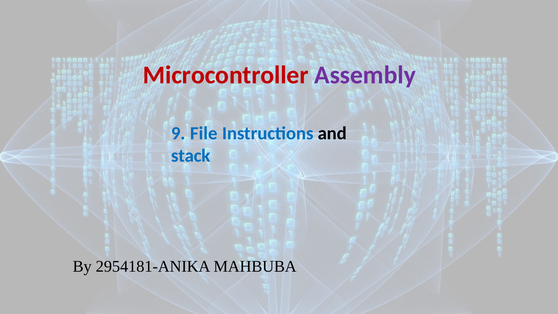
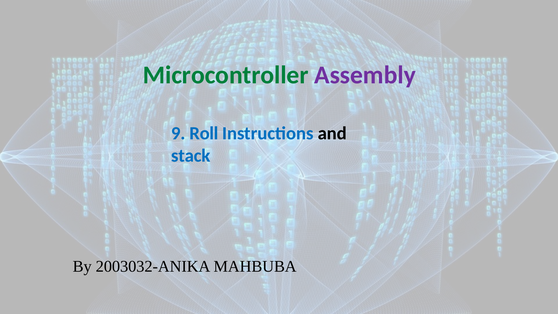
Microcontroller colour: red -> green
File: File -> Roll
2954181-ΑΝΙΚΑ: 2954181-ΑΝΙΚΑ -> 2003032-ΑΝΙΚΑ
